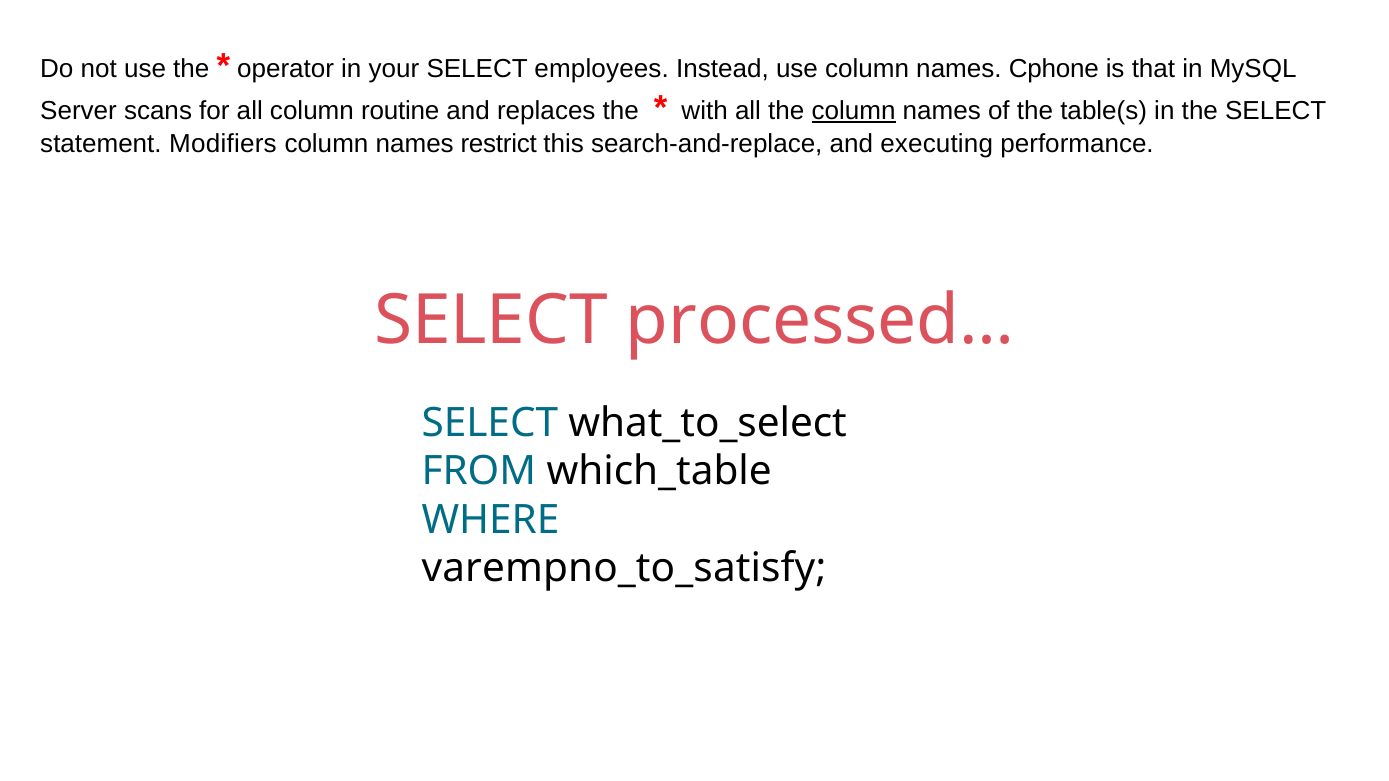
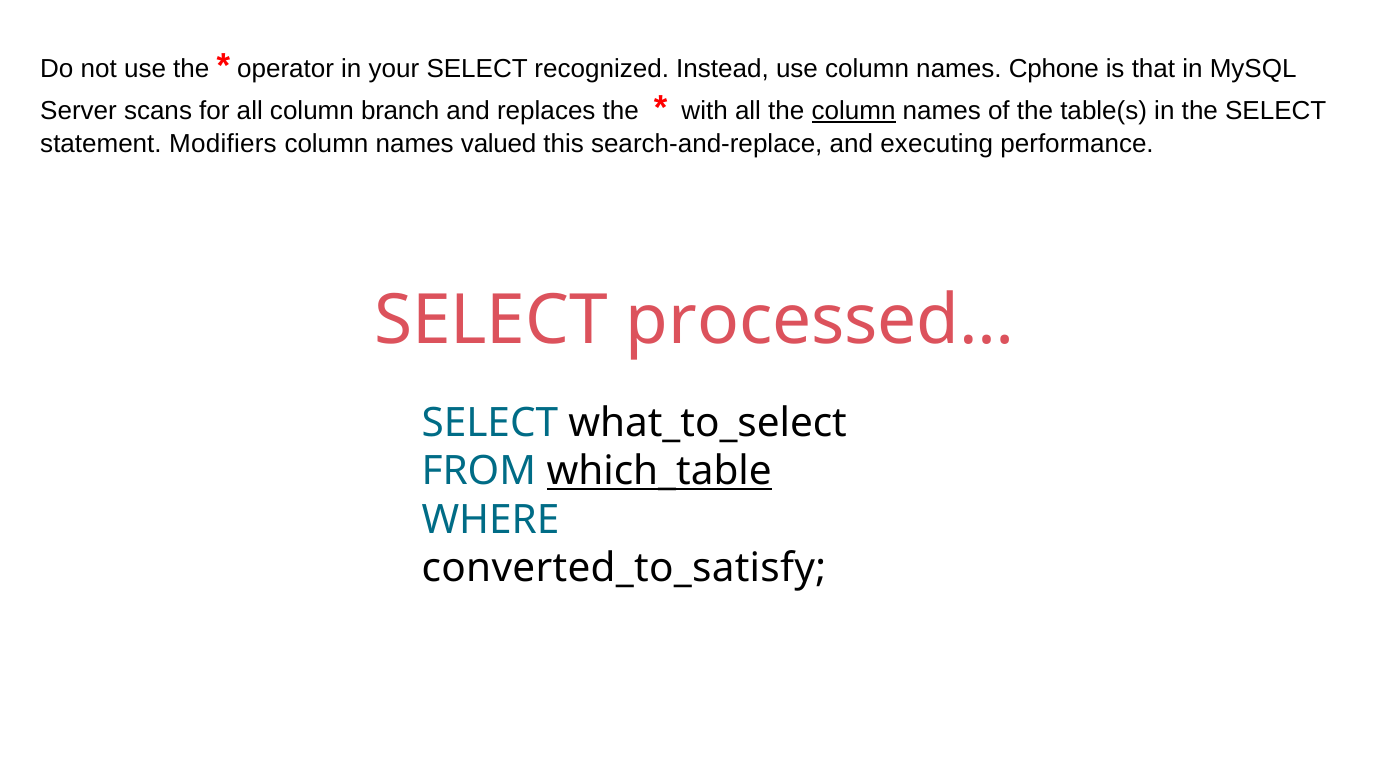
employees: employees -> recognized
routine: routine -> branch
restrict: restrict -> valued
which_table underline: none -> present
varempno_to_satisfy: varempno_to_satisfy -> converted_to_satisfy
